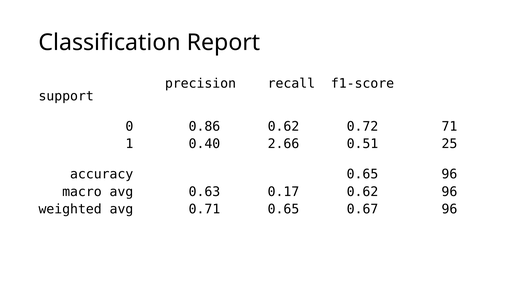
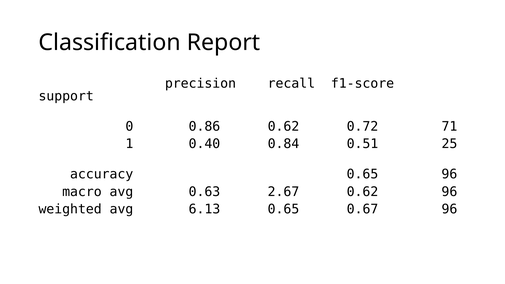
2.66: 2.66 -> 0.84
0.17: 0.17 -> 2.67
0.71: 0.71 -> 6.13
